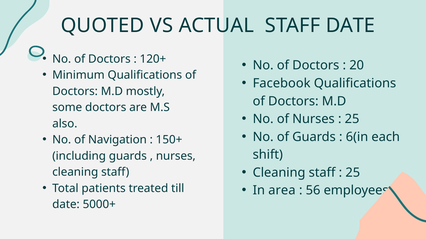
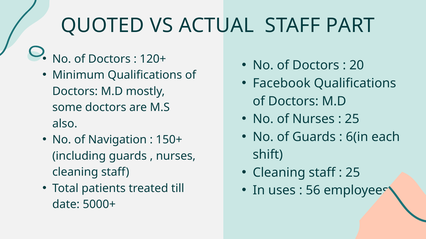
STAFF DATE: DATE -> PART
area: area -> uses
